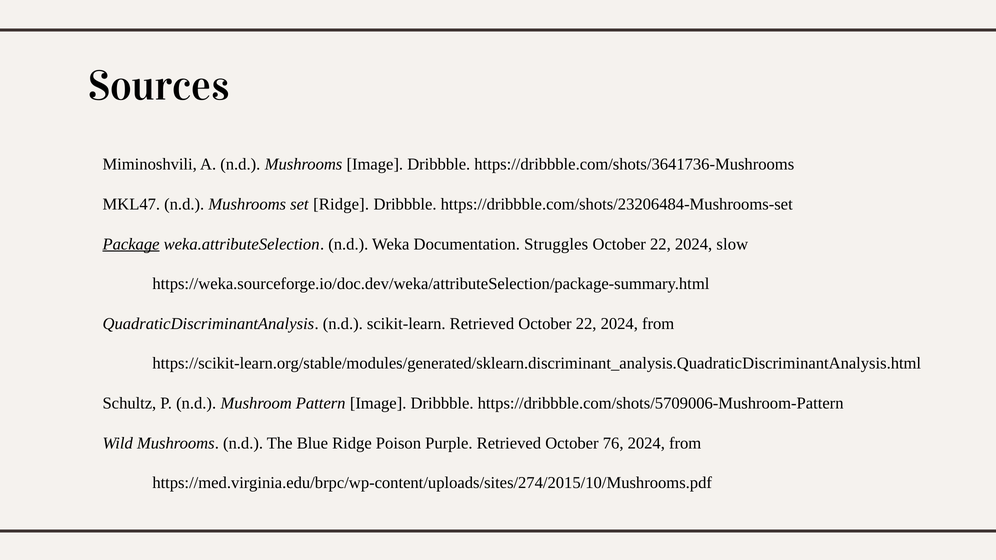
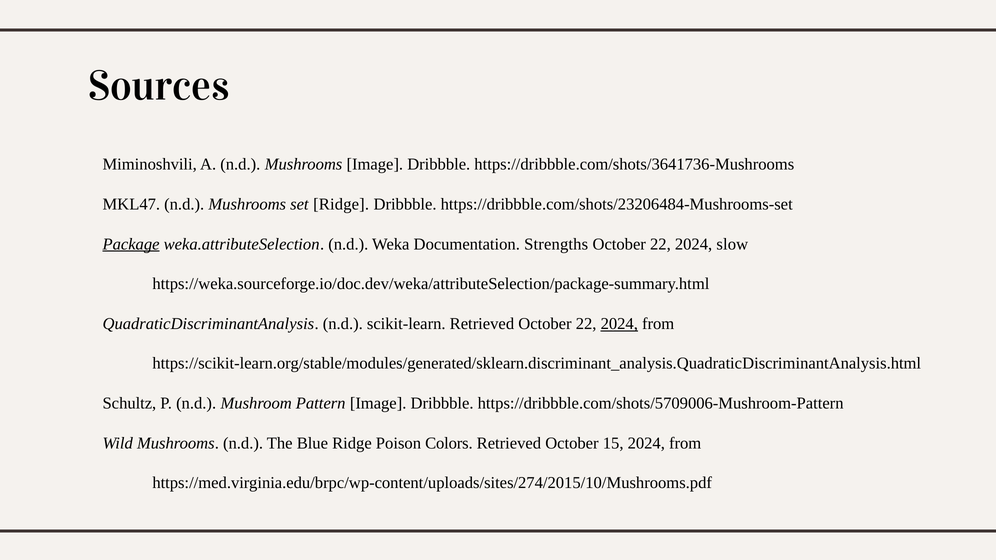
Struggles: Struggles -> Strengths
2024 at (619, 324) underline: none -> present
Purple: Purple -> Colors
76: 76 -> 15
